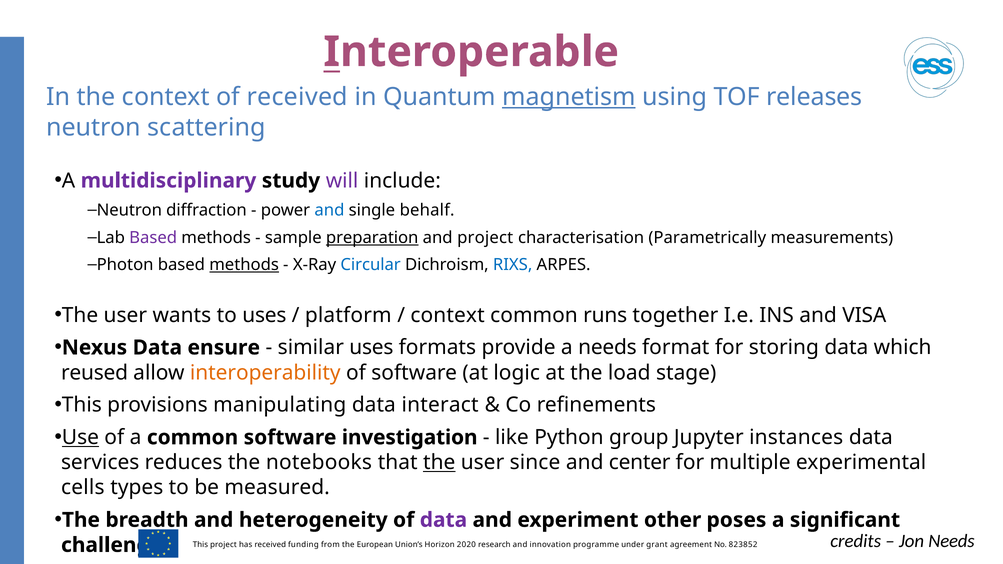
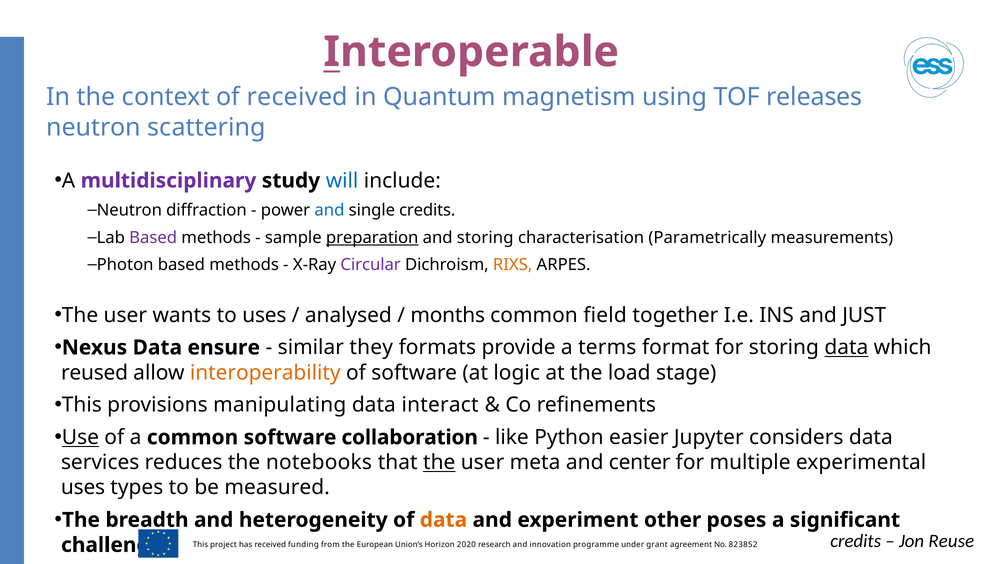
magnetism underline: present -> none
will colour: purple -> blue
single behalf: behalf -> credits
and project: project -> storing
methods at (244, 265) underline: present -> none
Circular colour: blue -> purple
RIXS colour: blue -> orange
platform: platform -> analysed
context at (448, 315): context -> months
runs: runs -> field
VISA: VISA -> JUST
similar uses: uses -> they
a needs: needs -> terms
data at (846, 348) underline: none -> present
investigation: investigation -> collaboration
group: group -> easier
instances: instances -> considers
since: since -> meta
cells at (83, 488): cells -> uses
data at (443, 520) colour: purple -> orange
Jon Needs: Needs -> Reuse
